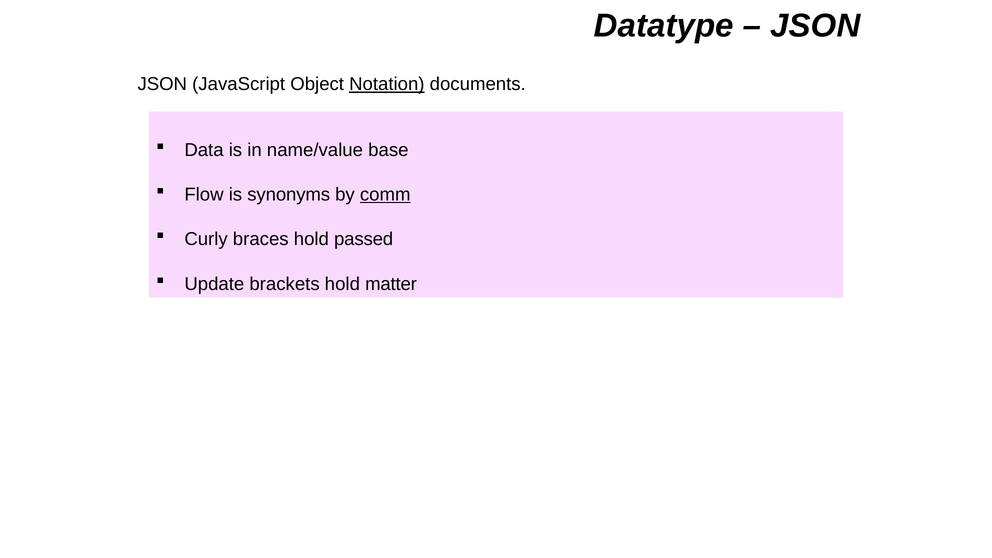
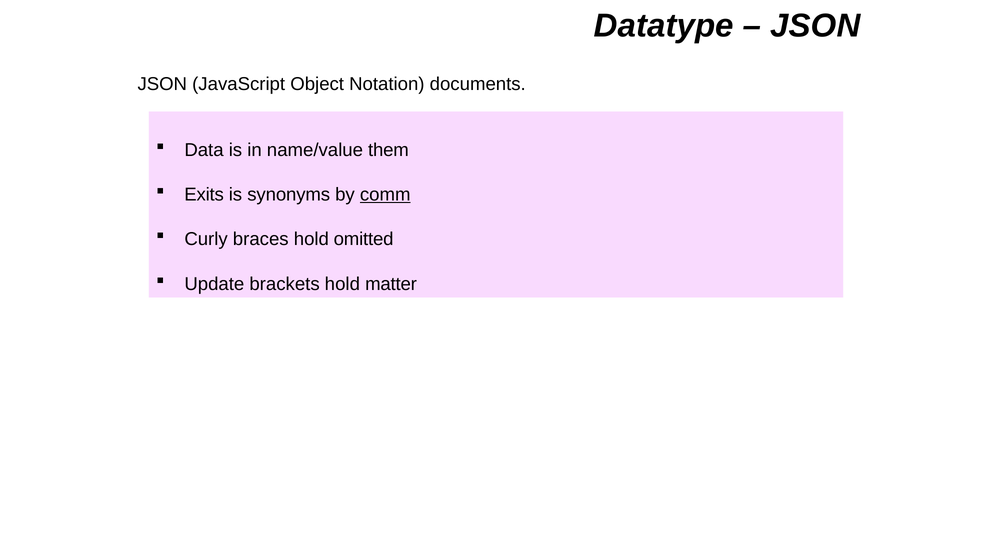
Notation underline: present -> none
base: base -> them
Flow: Flow -> Exits
passed: passed -> omitted
